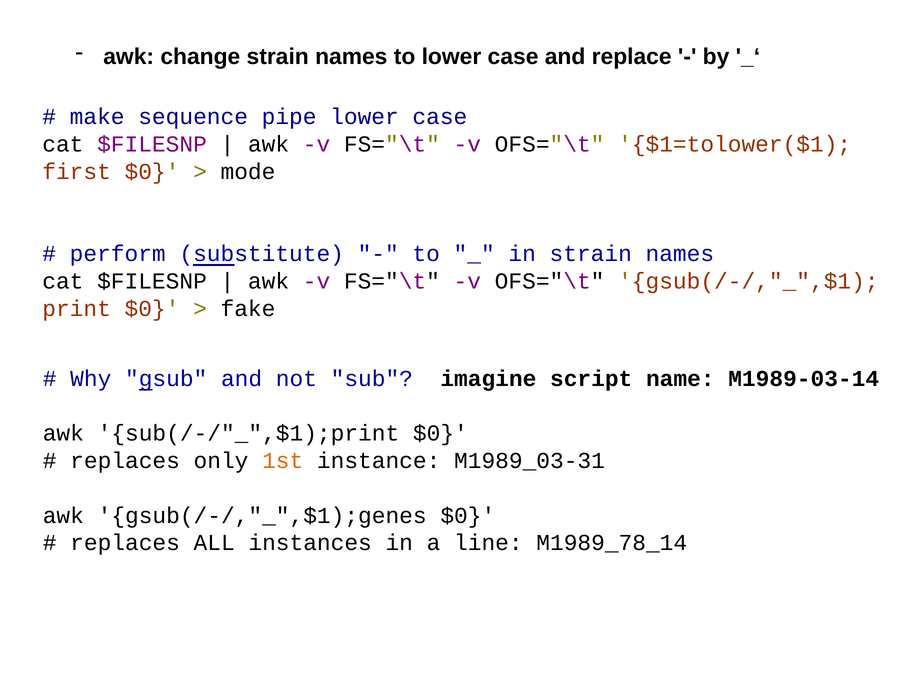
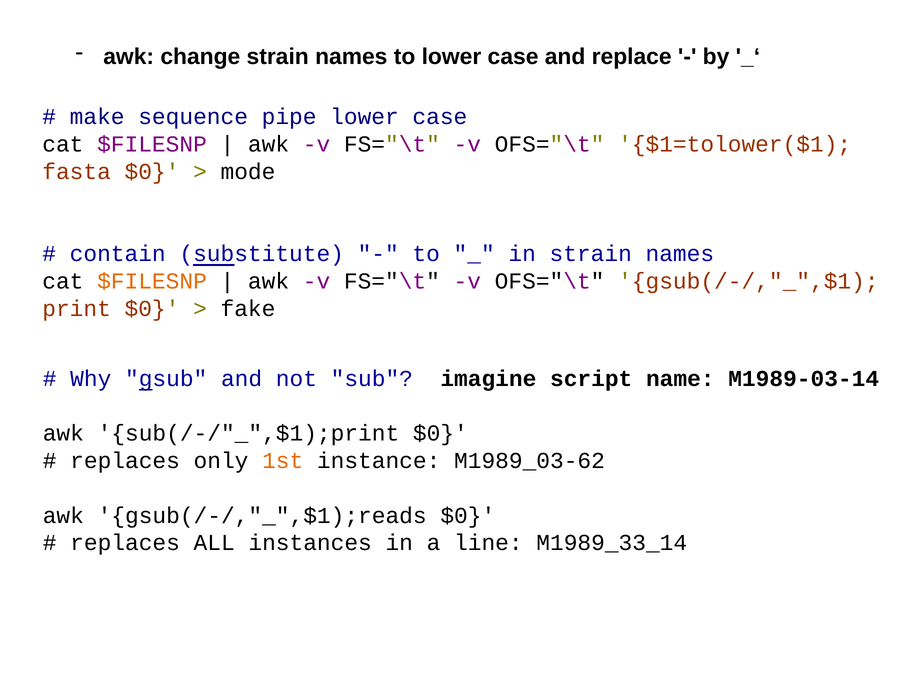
first: first -> fasta
perform: perform -> contain
$FILESNP at (152, 281) colour: black -> orange
M1989_03-31: M1989_03-31 -> M1989_03-62
gsub(/-/,"_",$1);genes: gsub(/-/,"_",$1);genes -> gsub(/-/,"_",$1);reads
M1989_78_14: M1989_78_14 -> M1989_33_14
